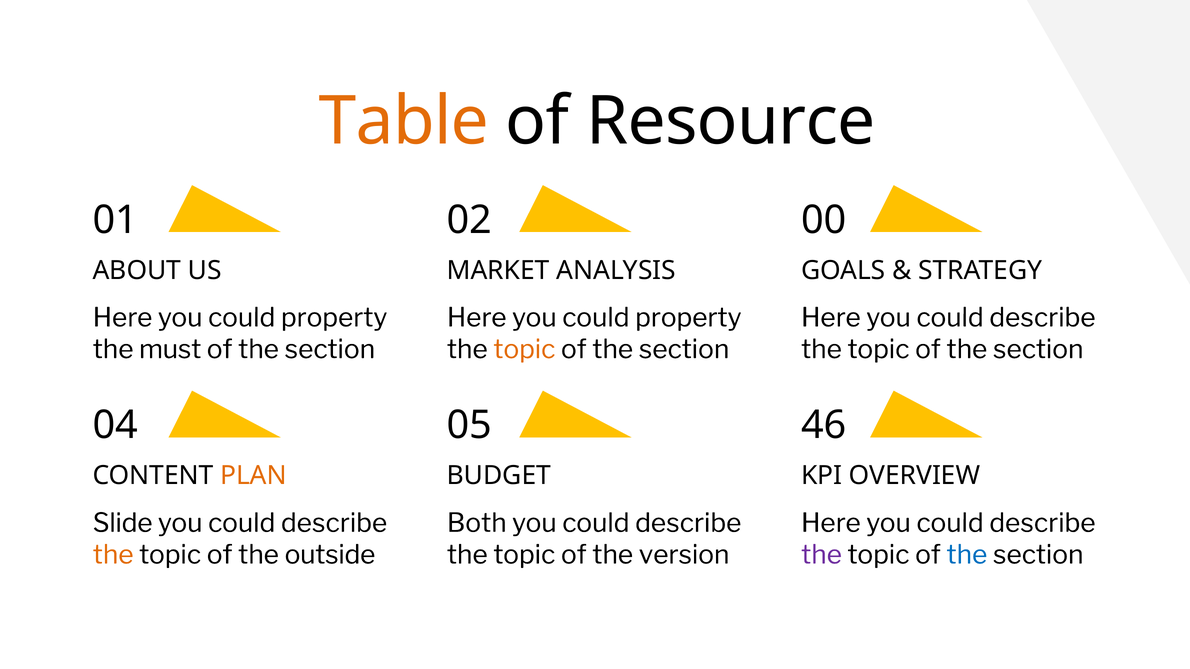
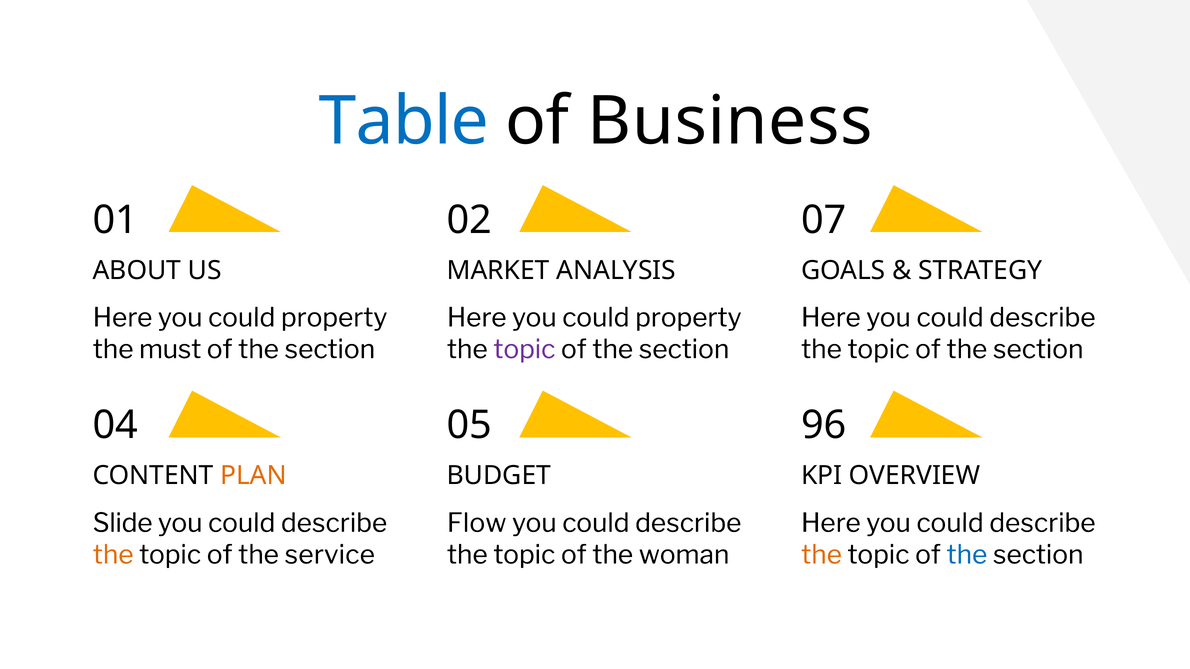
Table colour: orange -> blue
Resource: Resource -> Business
00: 00 -> 07
topic at (524, 350) colour: orange -> purple
46: 46 -> 96
Both: Both -> Flow
outside: outside -> service
version: version -> woman
the at (822, 555) colour: purple -> orange
